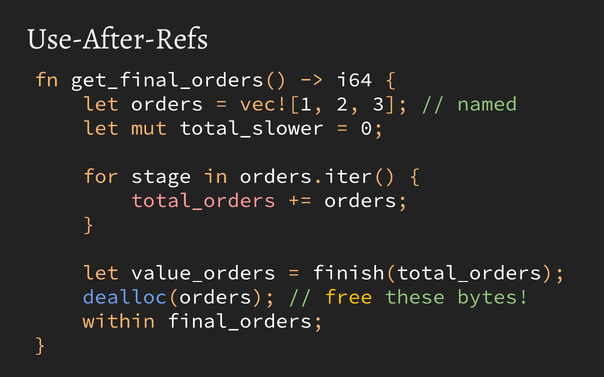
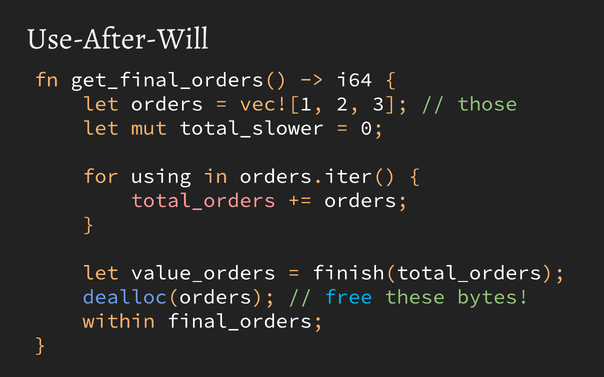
Use-After-Refs: Use-After-Refs -> Use-After-Will
named: named -> those
stage: stage -> using
free colour: yellow -> light blue
